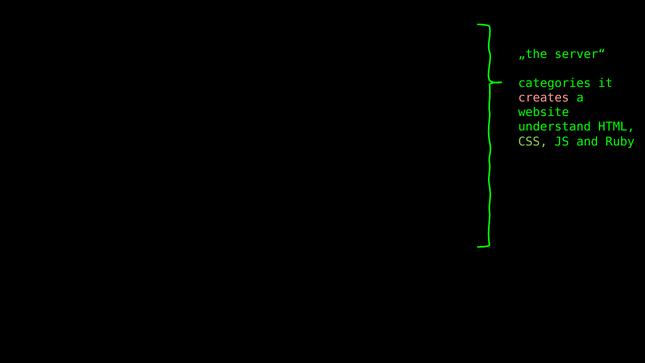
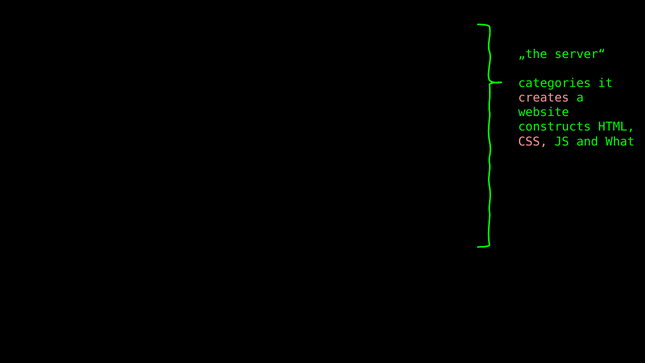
understand: understand -> constructs
CSS colour: light green -> pink
Ruby: Ruby -> What
